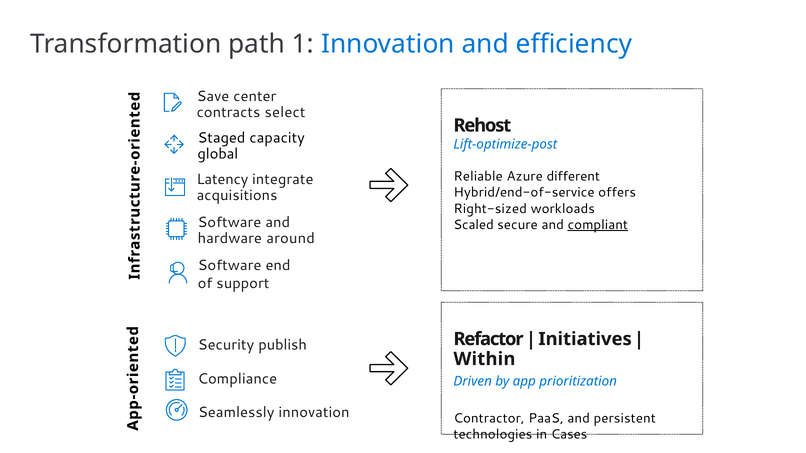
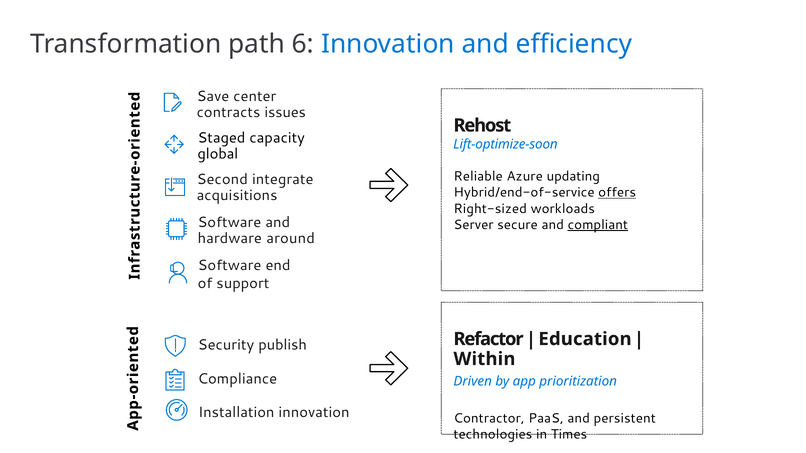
1: 1 -> 6
select: select -> issues
Lift-optimize-post: Lift-optimize-post -> Lift-optimize-soon
different: different -> updating
Latency: Latency -> Second
offers underline: none -> present
Scaled: Scaled -> Server
Initiatives: Initiatives -> Education
Seamlessly: Seamlessly -> Installation
Cases: Cases -> Times
